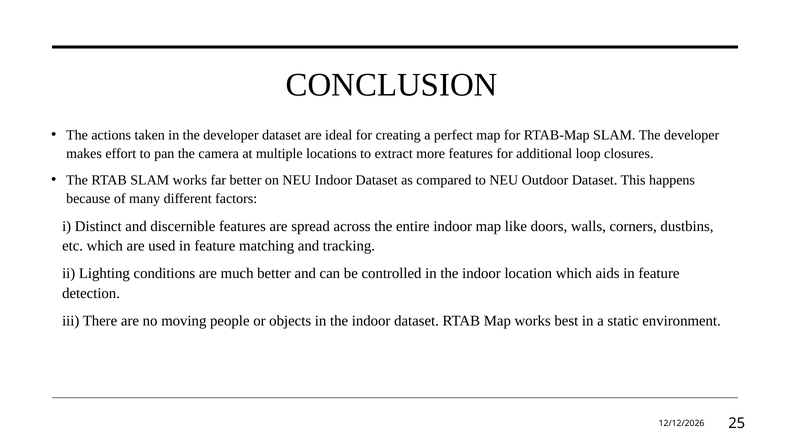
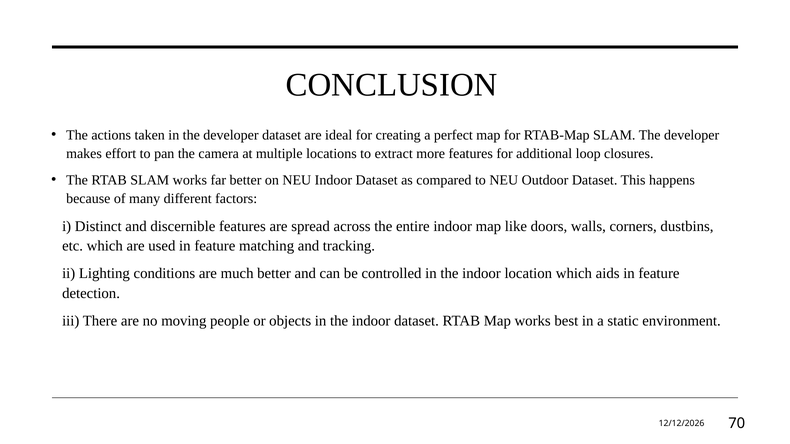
25: 25 -> 70
